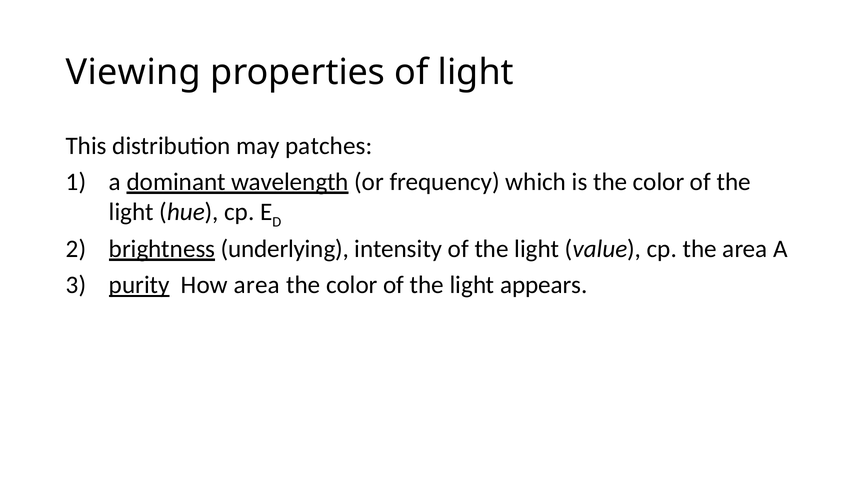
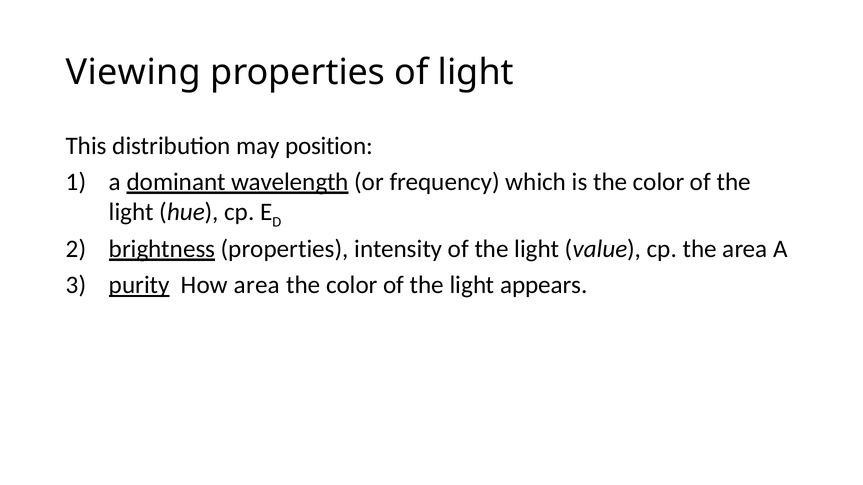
patches: patches -> position
brightness underlying: underlying -> properties
